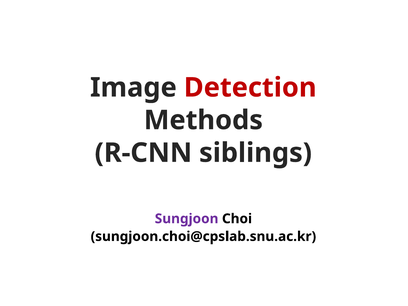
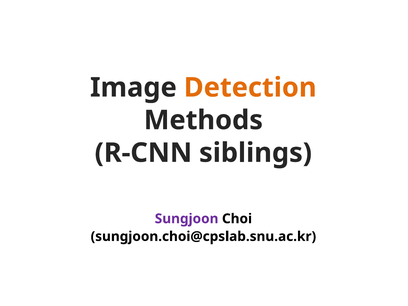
Detection colour: red -> orange
